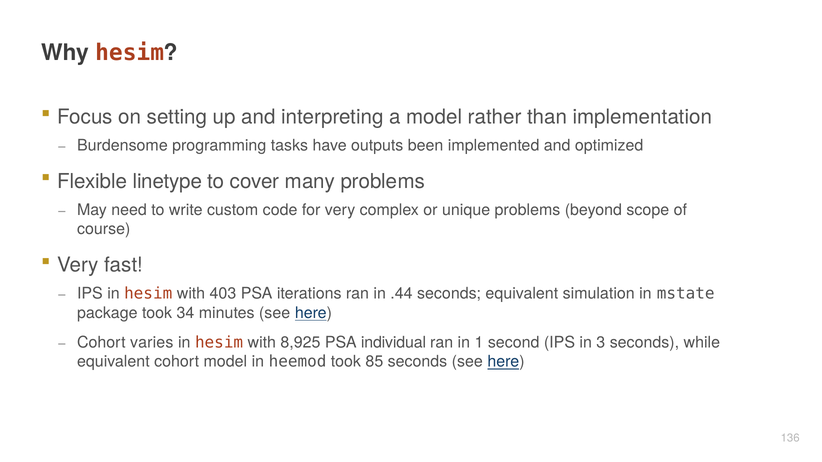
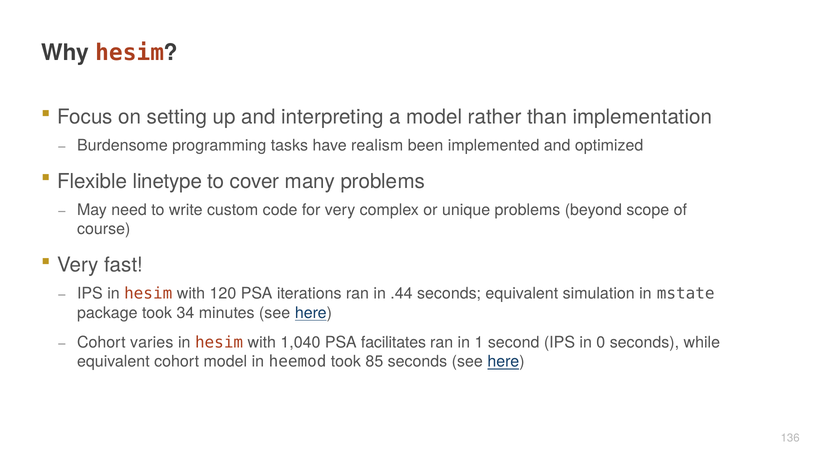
outputs: outputs -> realism
403: 403 -> 120
8,925: 8,925 -> 1,040
individual: individual -> facilitates
3: 3 -> 0
